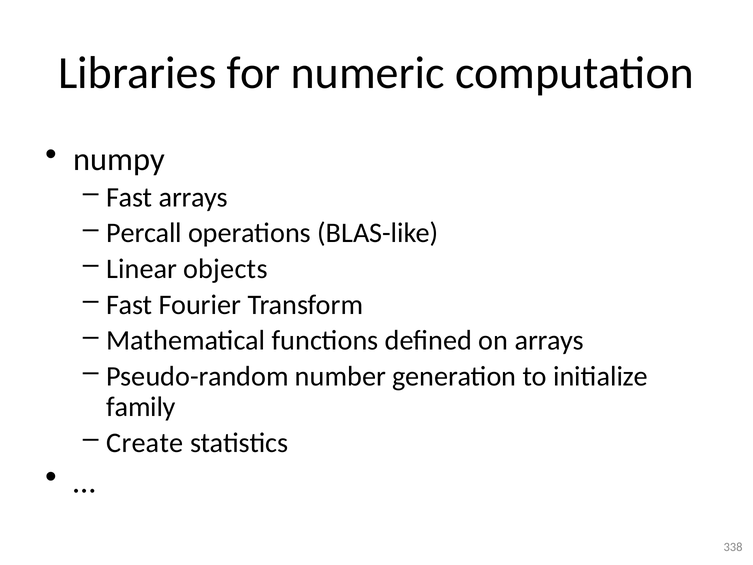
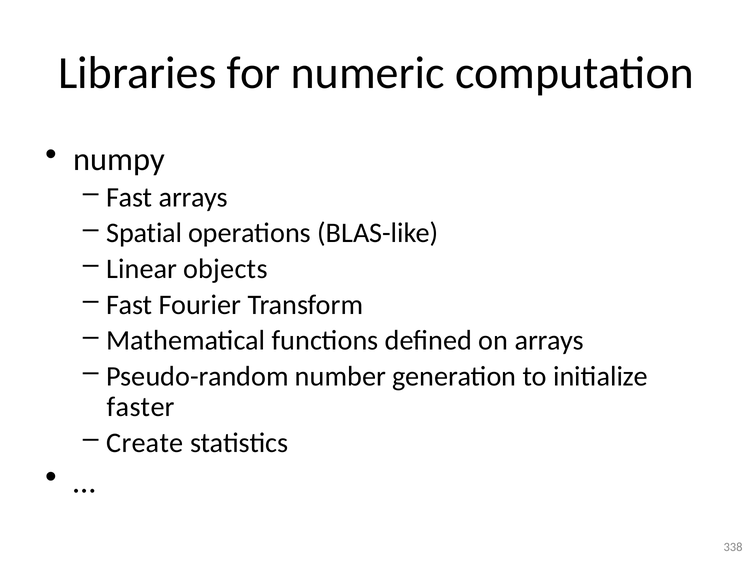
Percall: Percall -> Spatial
family: family -> faster
